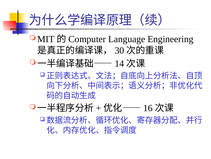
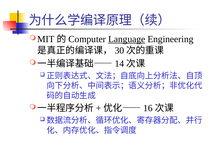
Language underline: none -> present
